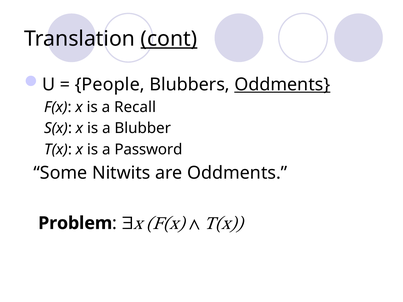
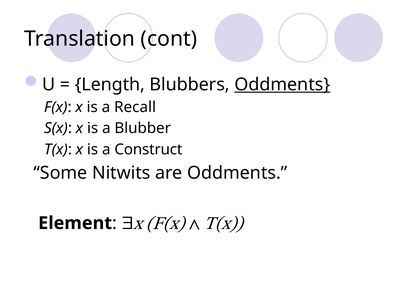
cont underline: present -> none
People: People -> Length
Password: Password -> Construct
Problem: Problem -> Element
